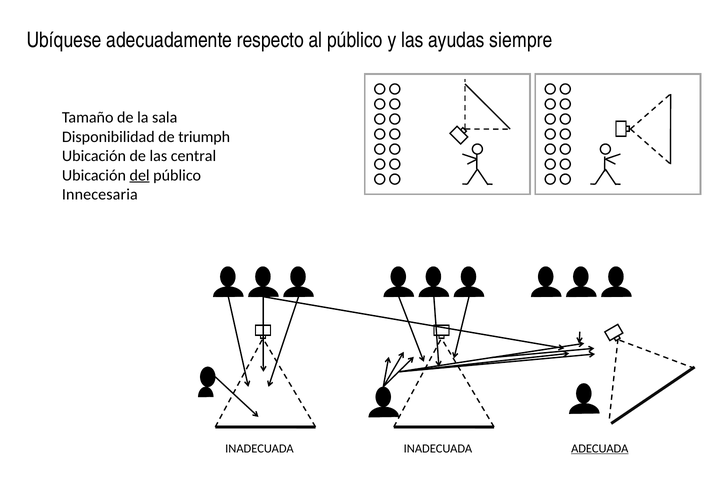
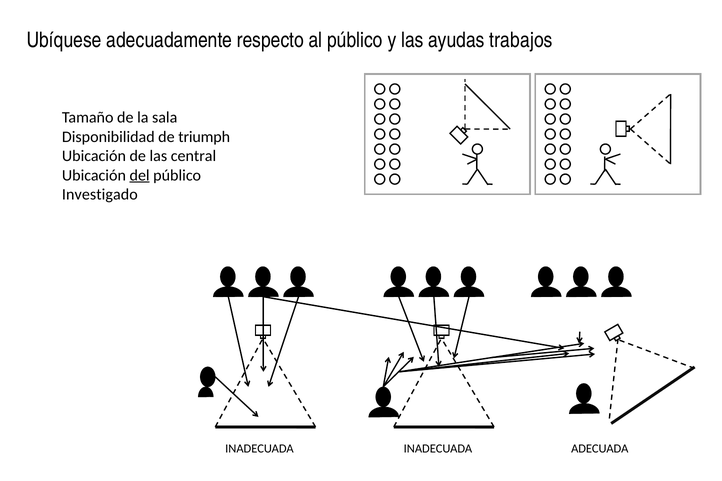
siempre: siempre -> trabajos
Innecesaria: Innecesaria -> Investigado
ADECUADA underline: present -> none
